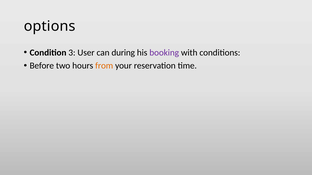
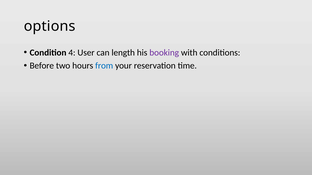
3: 3 -> 4
during: during -> length
from colour: orange -> blue
